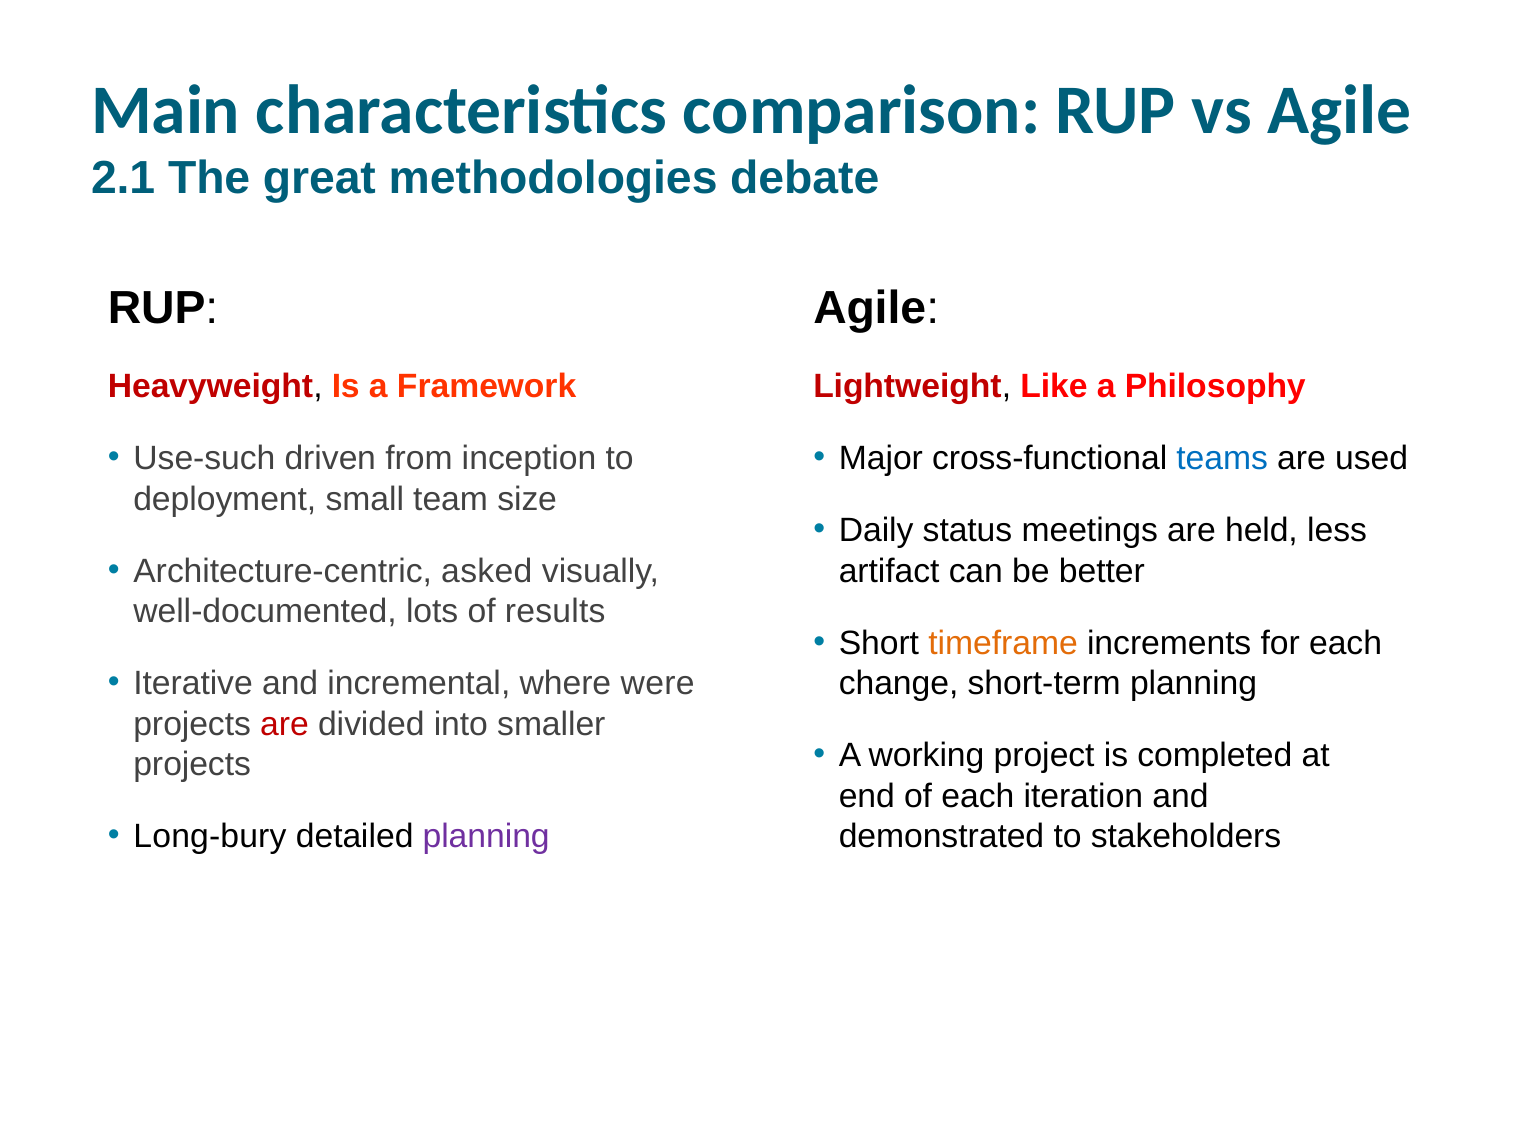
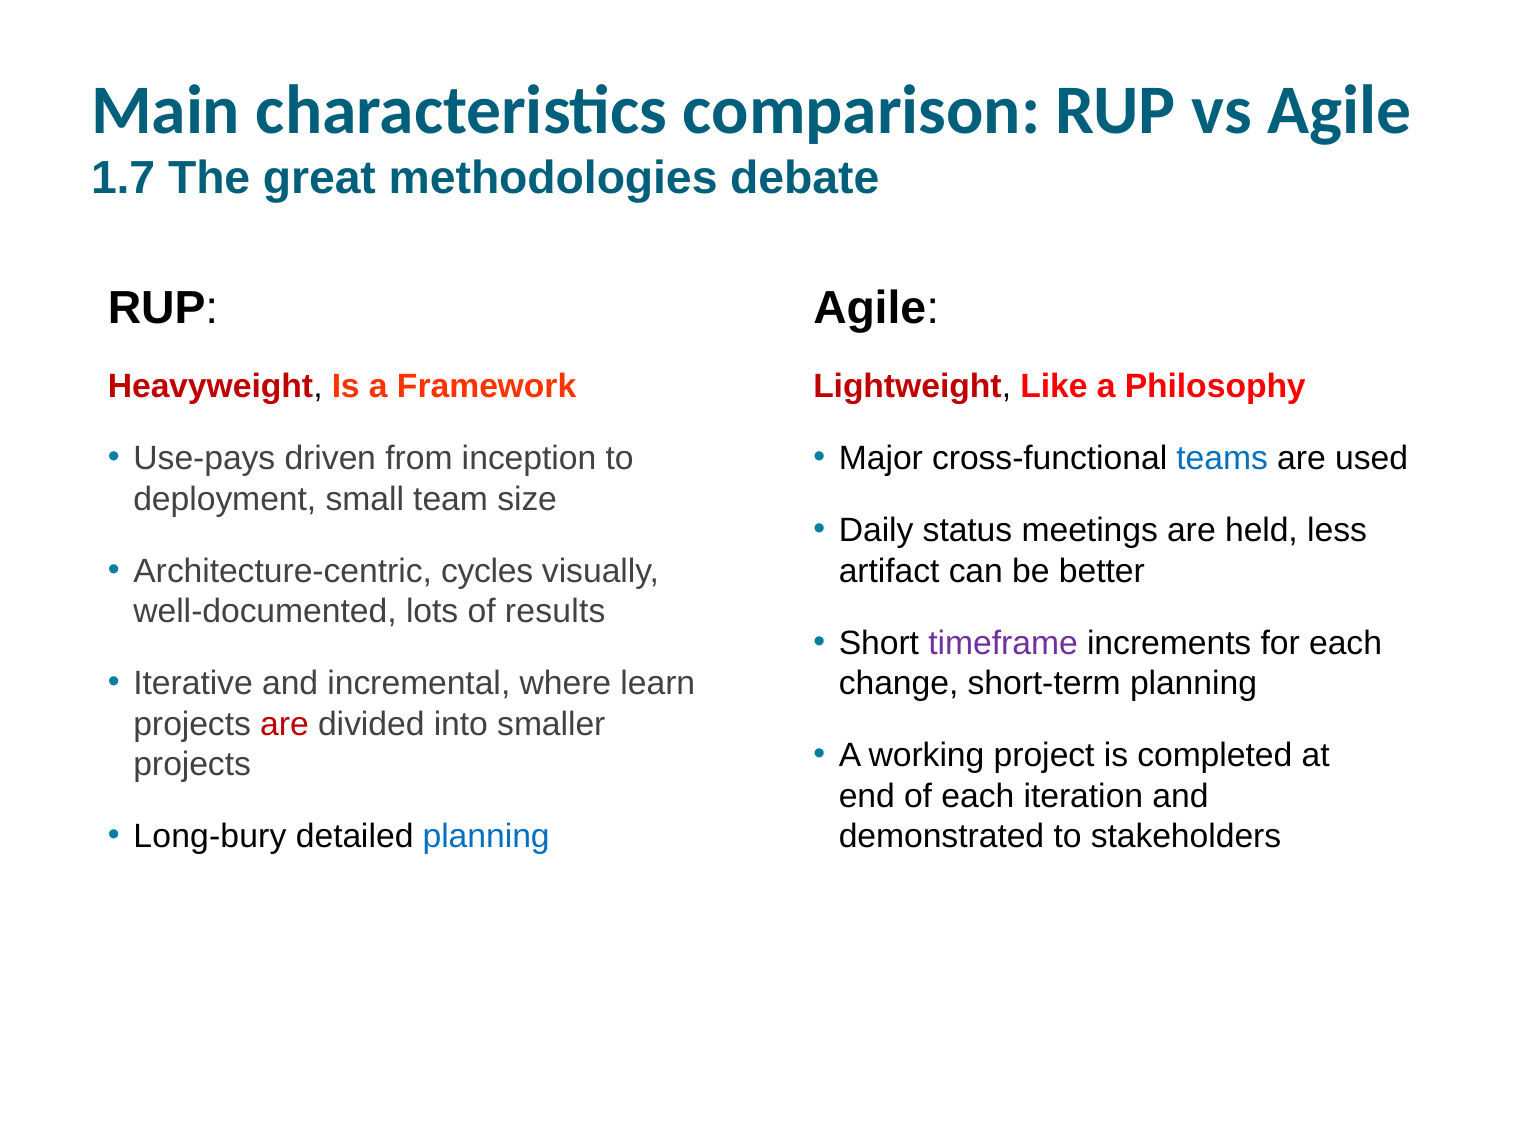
2.1: 2.1 -> 1.7
Use-such: Use-such -> Use-pays
asked: asked -> cycles
timeframe colour: orange -> purple
were: were -> learn
planning at (486, 836) colour: purple -> blue
